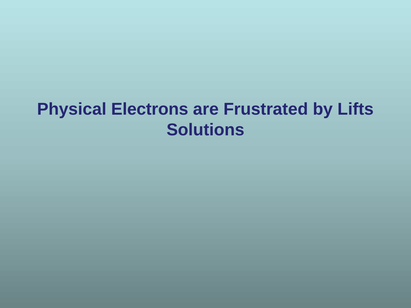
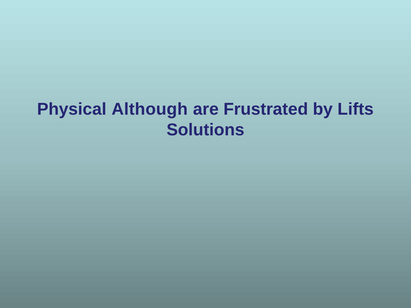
Electrons: Electrons -> Although
